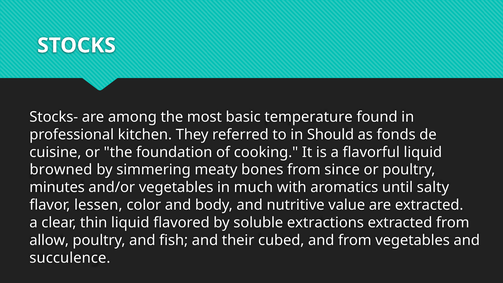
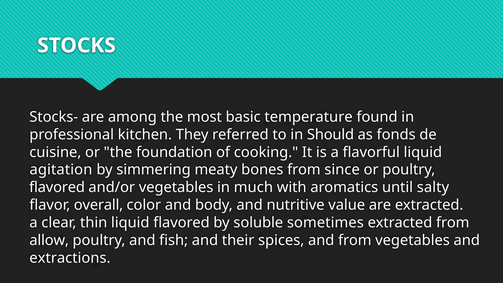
browned: browned -> agitation
minutes at (57, 187): minutes -> flavored
lessen: lessen -> overall
extractions: extractions -> sometimes
cubed: cubed -> spices
succulence: succulence -> extractions
